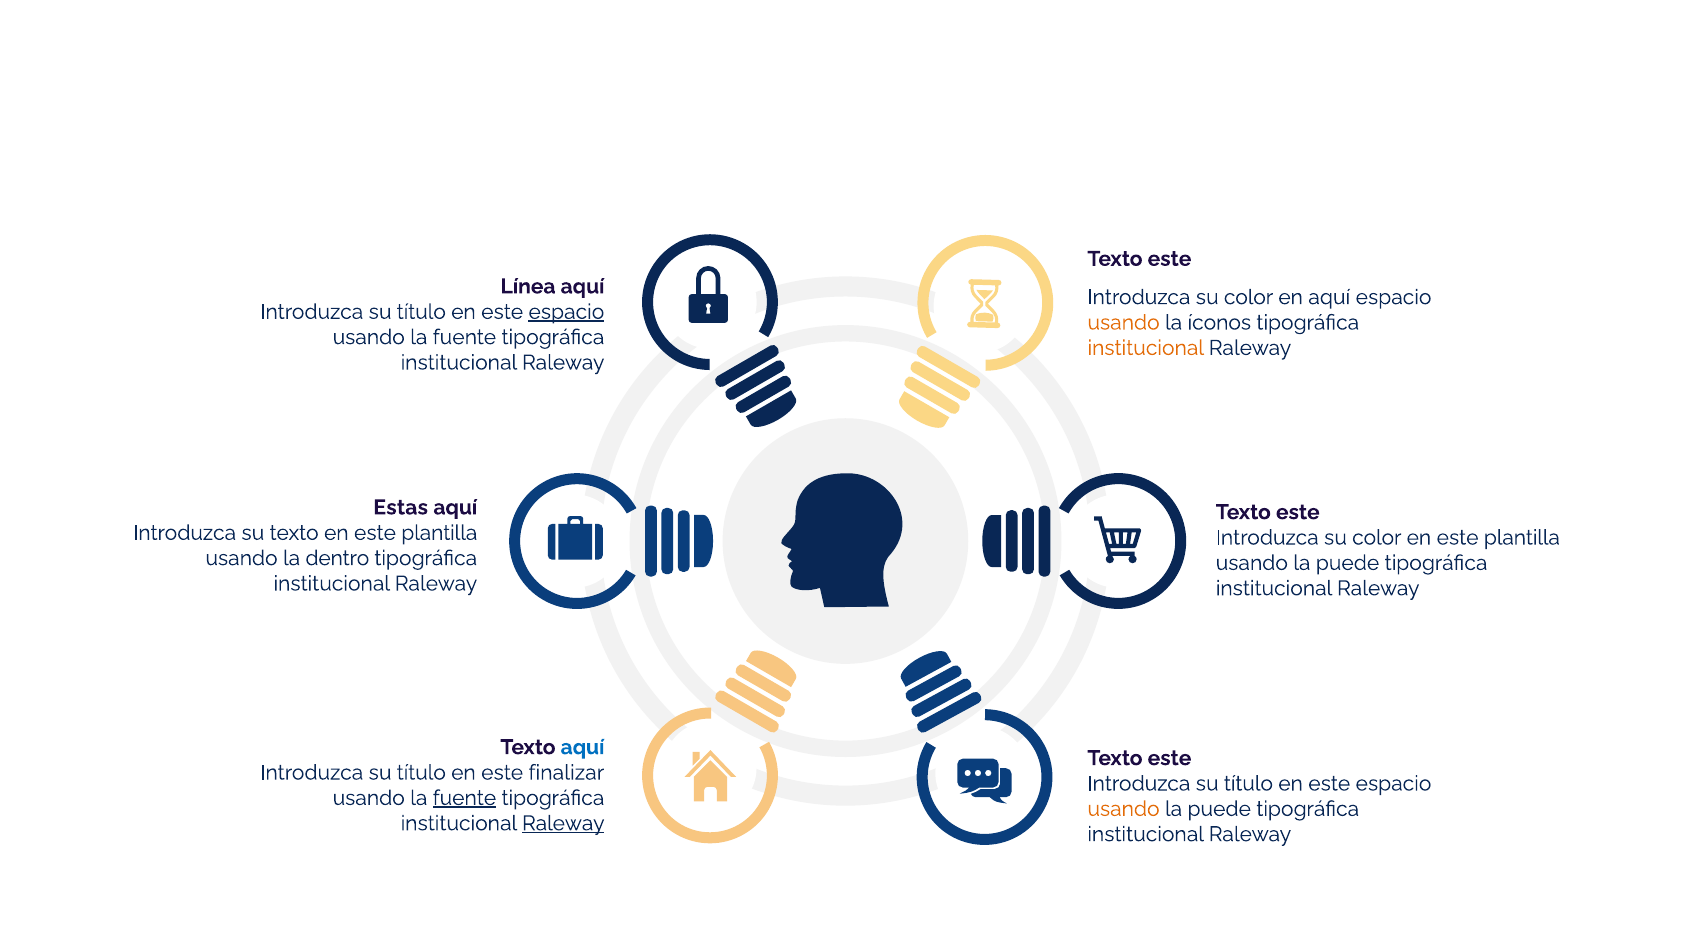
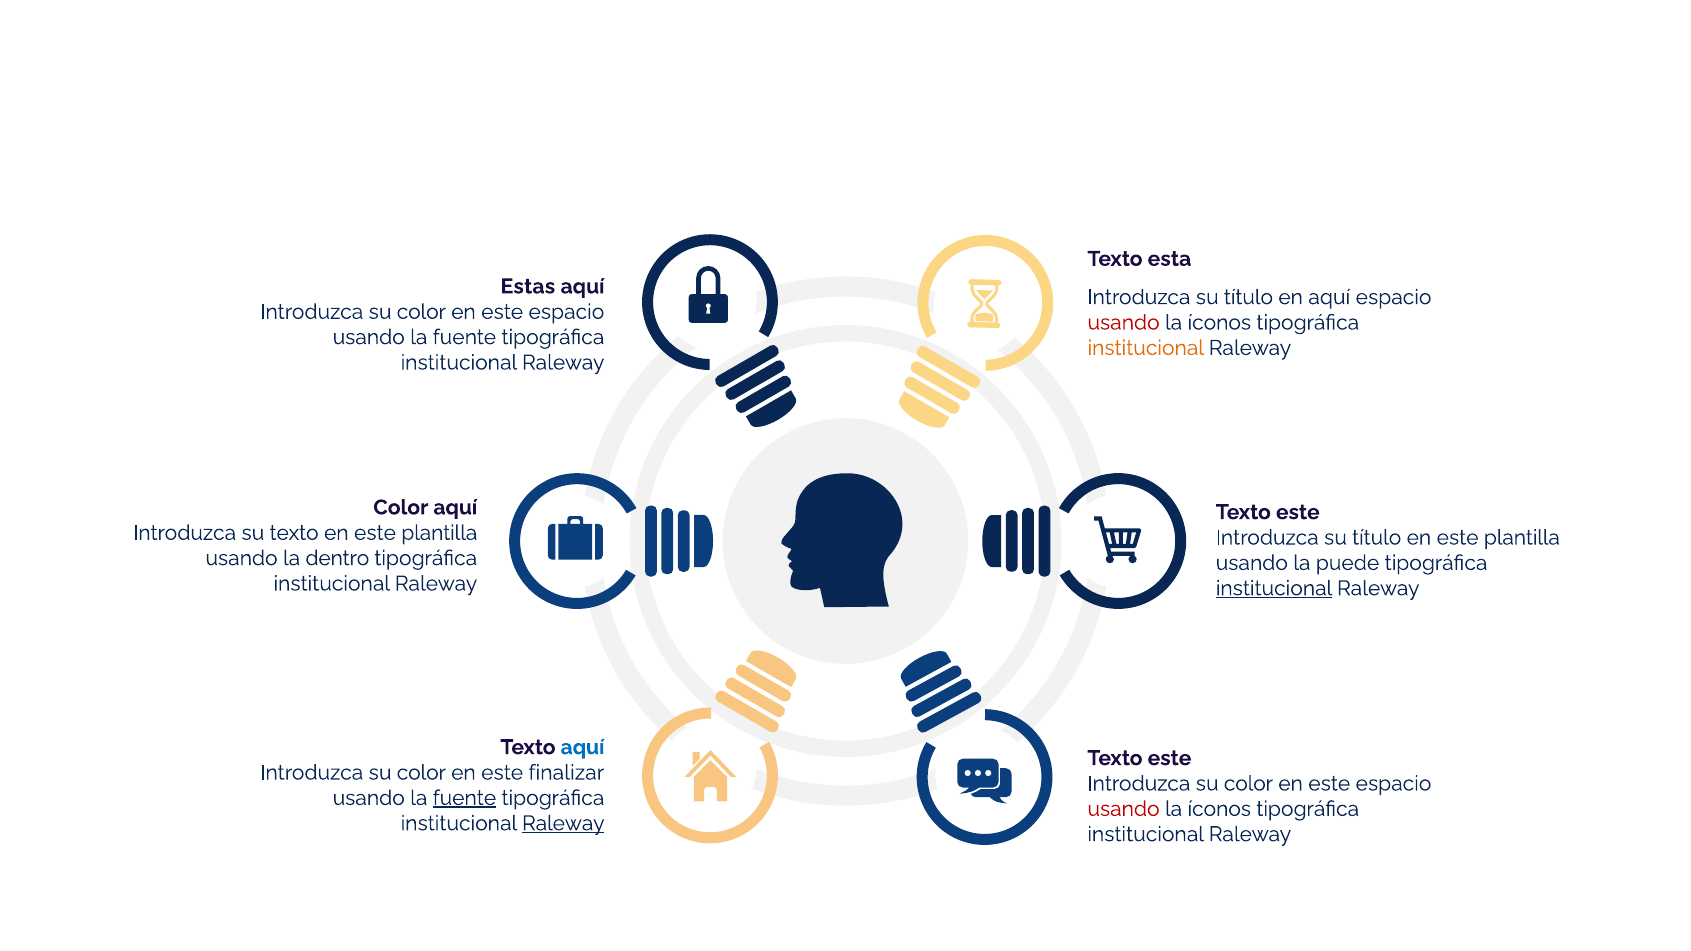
este at (1169, 259): este -> esta
Línea: Línea -> Estas
color at (1248, 297): color -> título
título at (421, 312): título -> color
espacio at (566, 312) underline: present -> none
usando at (1124, 323) colour: orange -> red
Estas at (401, 508): Estas -> Color
color at (1377, 538): color -> título
institucional at (1274, 588) underline: none -> present
título at (421, 773): título -> color
título at (1248, 784): título -> color
usando at (1124, 809) colour: orange -> red
puede at (1219, 809): puede -> íconos
